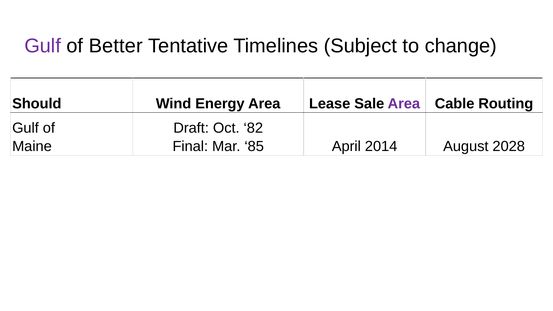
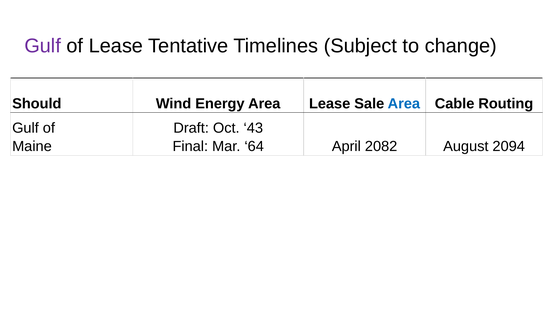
of Better: Better -> Lease
Area at (404, 104) colour: purple -> blue
82: 82 -> 43
85: 85 -> 64
2014: 2014 -> 2082
2028: 2028 -> 2094
